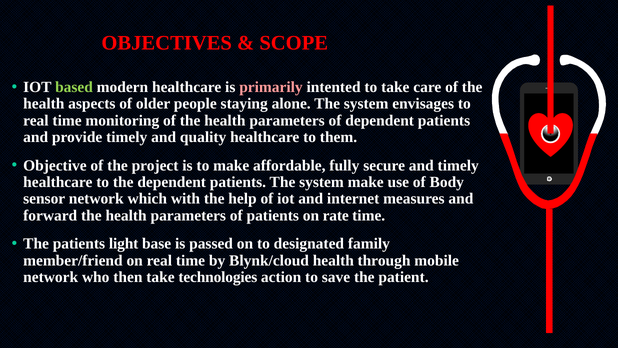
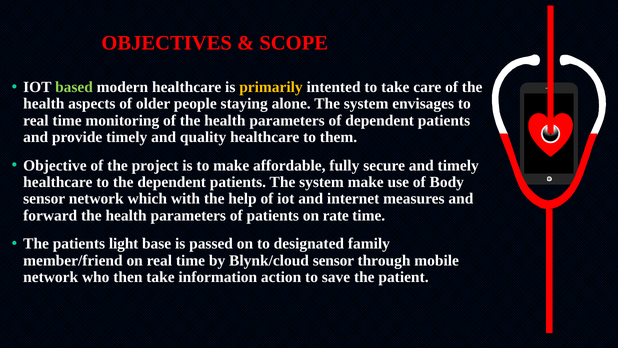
primarily colour: pink -> yellow
Blynk/cloud health: health -> sensor
technologies: technologies -> information
